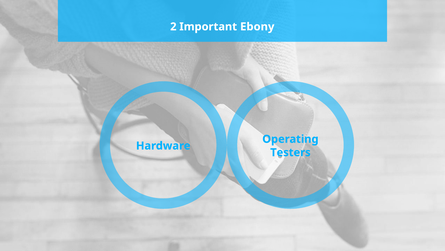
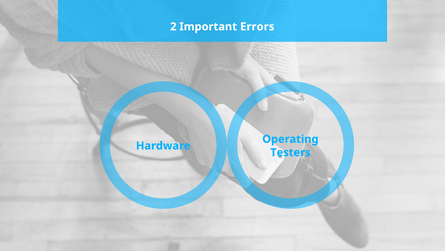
Ebony: Ebony -> Errors
